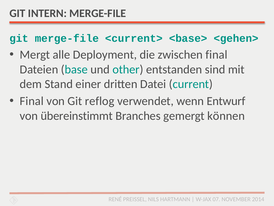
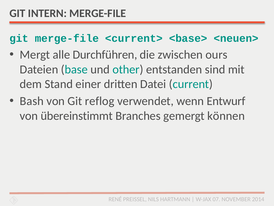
<gehen>: <gehen> -> <neuen>
Deployment: Deployment -> Durchführen
zwischen final: final -> ours
Final at (32, 101): Final -> Bash
